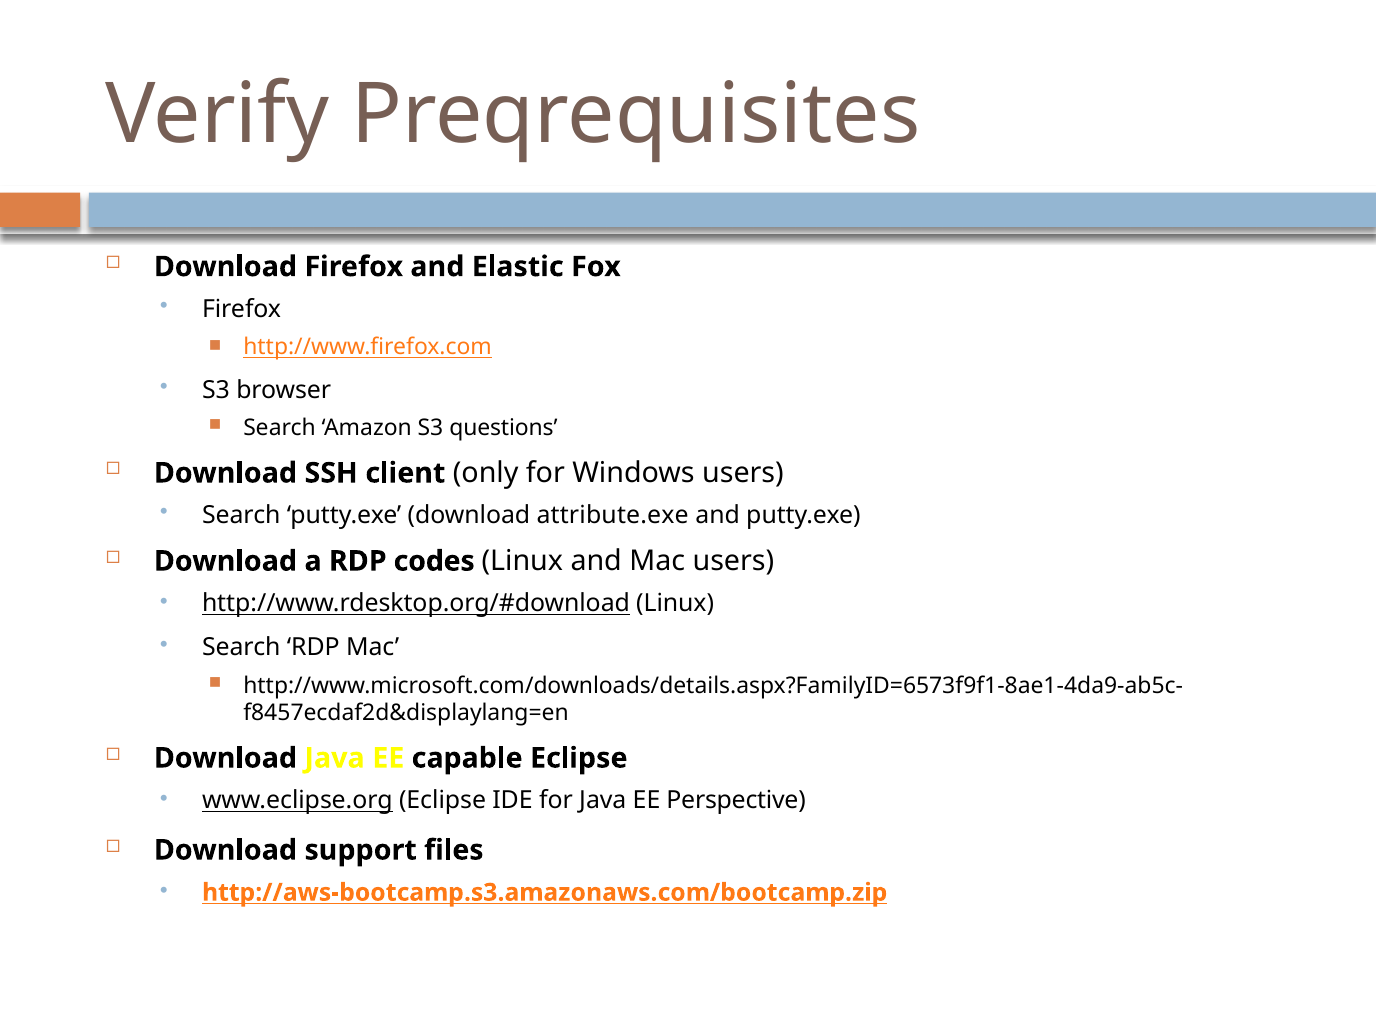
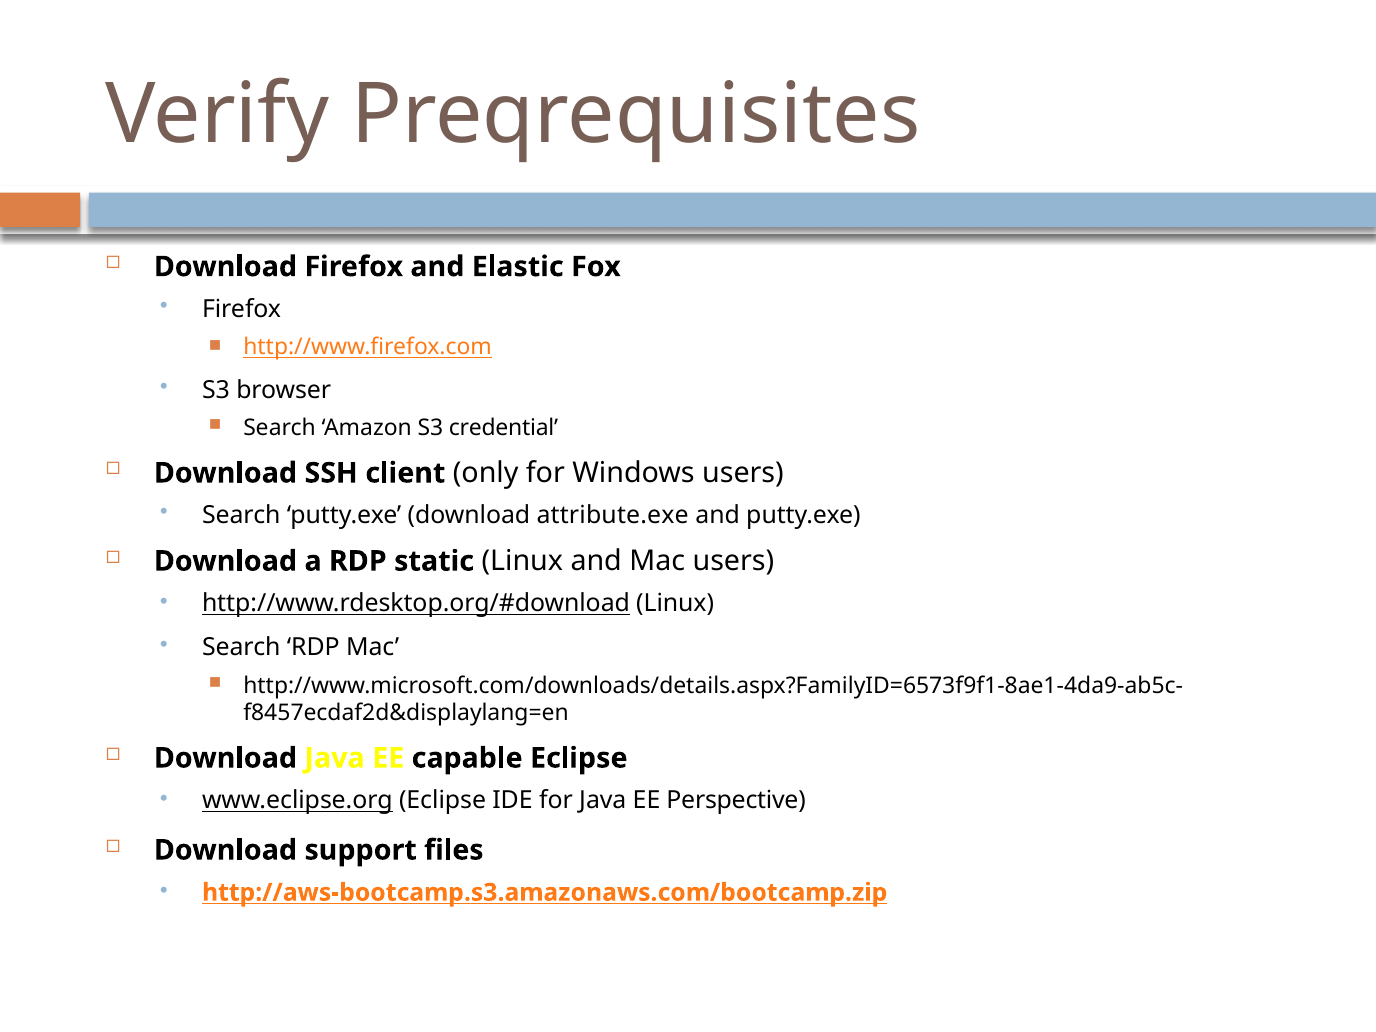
questions: questions -> credential
codes: codes -> static
